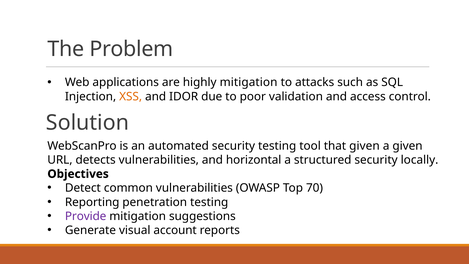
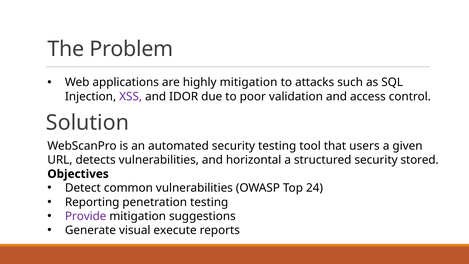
XSS colour: orange -> purple
that given: given -> users
locally: locally -> stored
70: 70 -> 24
account: account -> execute
